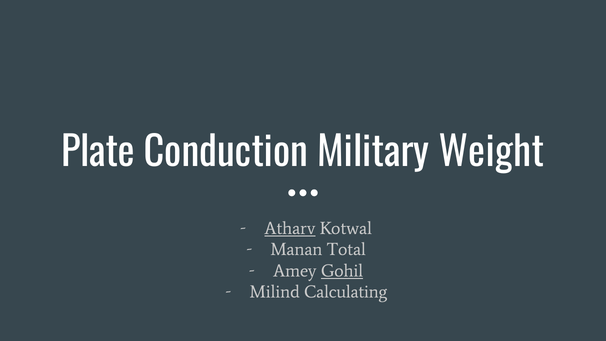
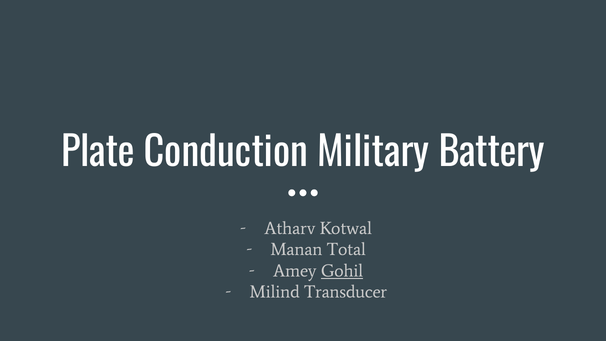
Weight: Weight -> Battery
Atharv underline: present -> none
Calculating: Calculating -> Transducer
